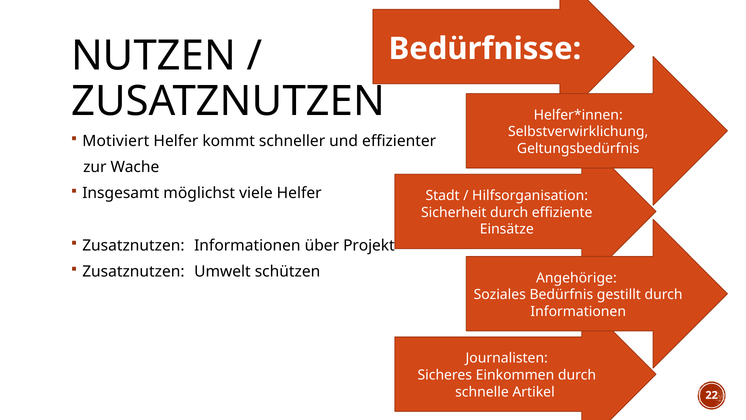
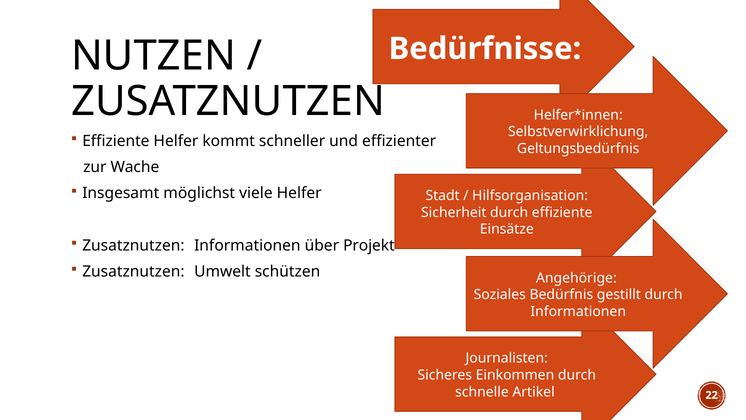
Motiviert at (116, 141): Motiviert -> Effiziente
